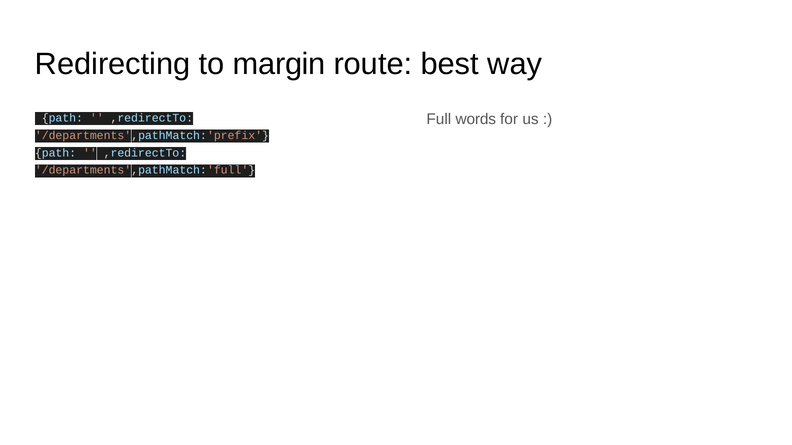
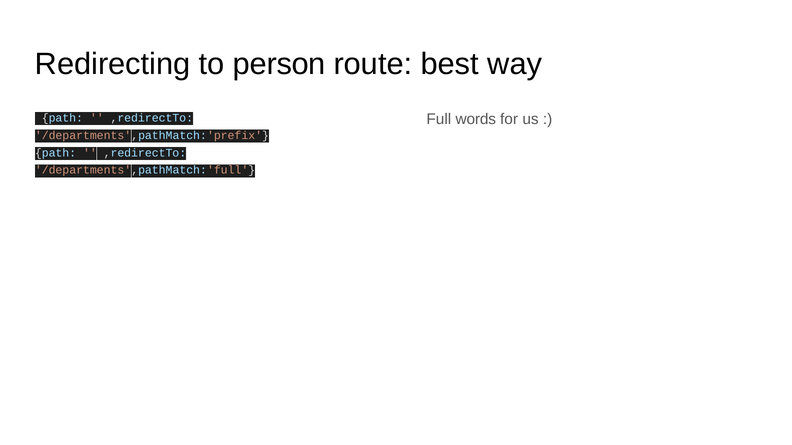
margin: margin -> person
